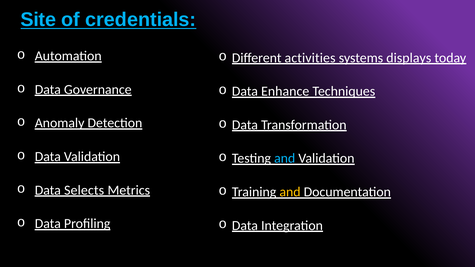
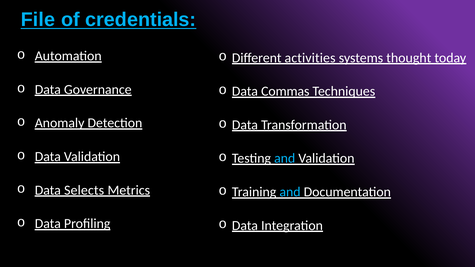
Site: Site -> File
displays: displays -> thought
Enhance: Enhance -> Commas
and at (290, 192) colour: yellow -> light blue
